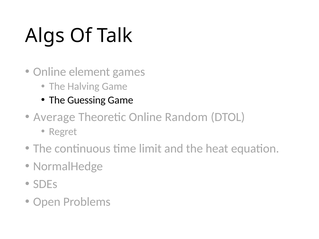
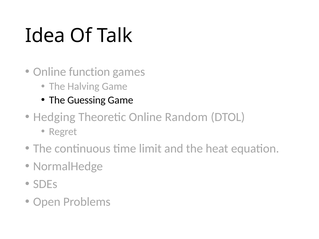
Algs: Algs -> Idea
element: element -> function
Average: Average -> Hedging
